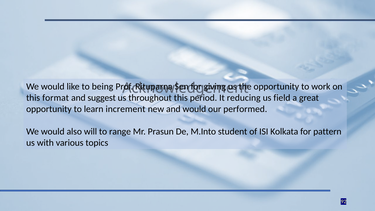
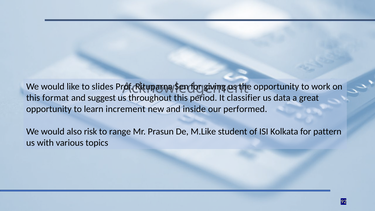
being: being -> slides
reducing: reducing -> classifier
field: field -> data
and would: would -> inside
will: will -> risk
M.Into: M.Into -> M.Like
